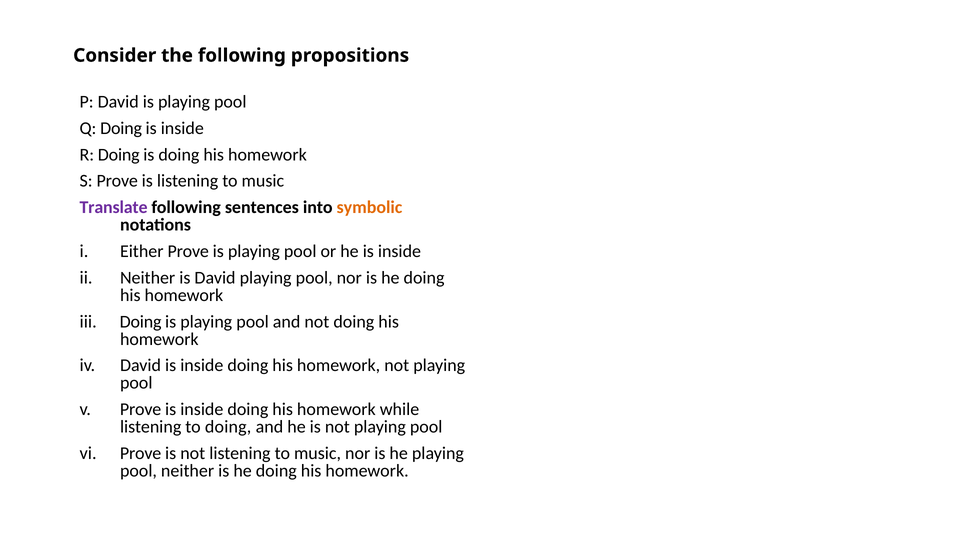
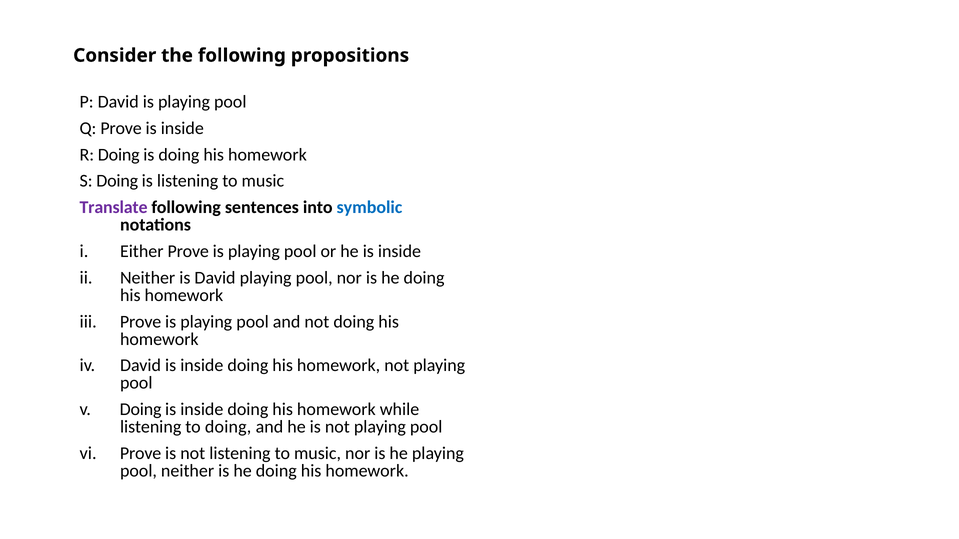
Q Doing: Doing -> Prove
S Prove: Prove -> Doing
symbolic colour: orange -> blue
Doing at (141, 322): Doing -> Prove
Prove at (141, 410): Prove -> Doing
